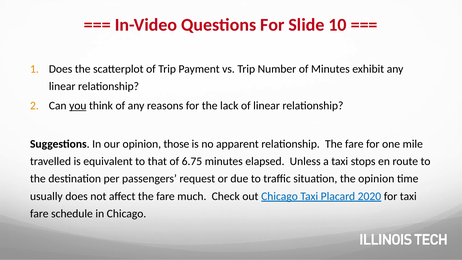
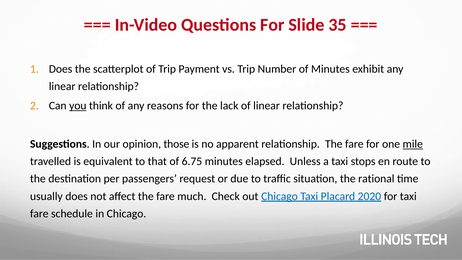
10: 10 -> 35
mile underline: none -> present
the opinion: opinion -> rational
